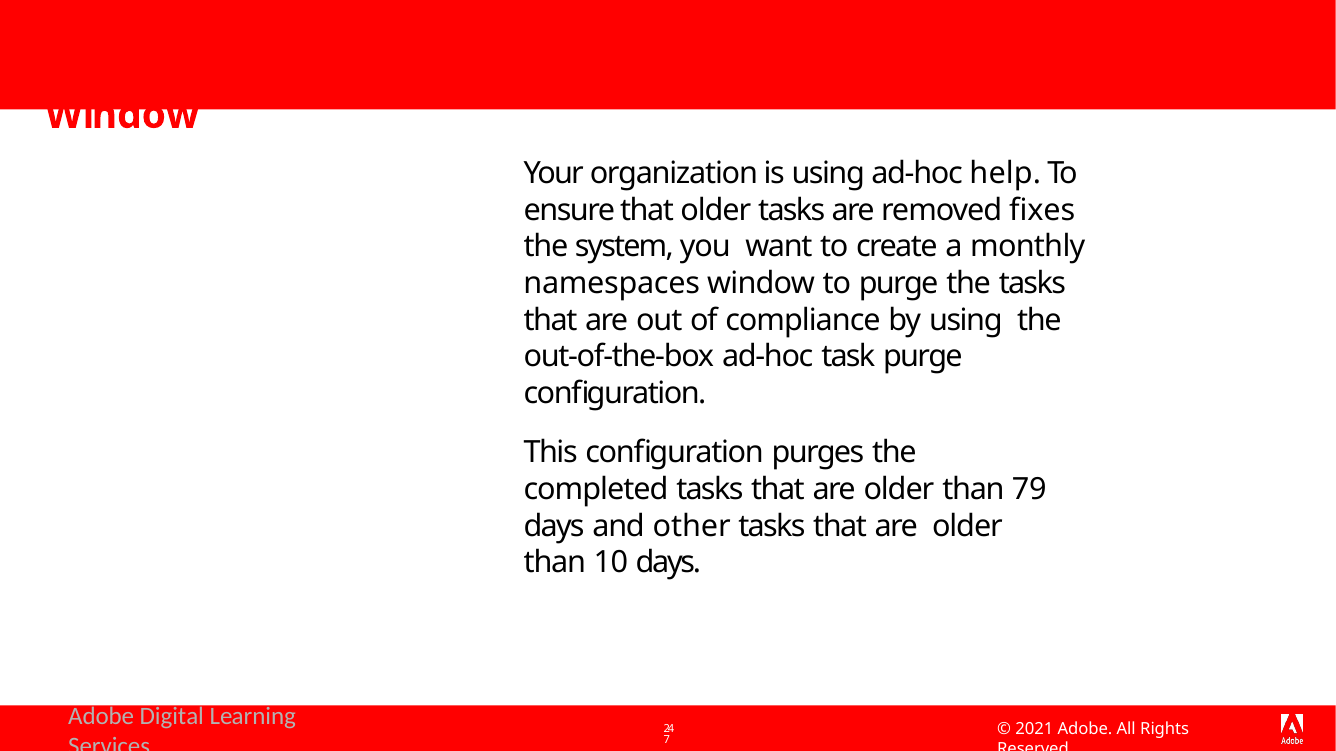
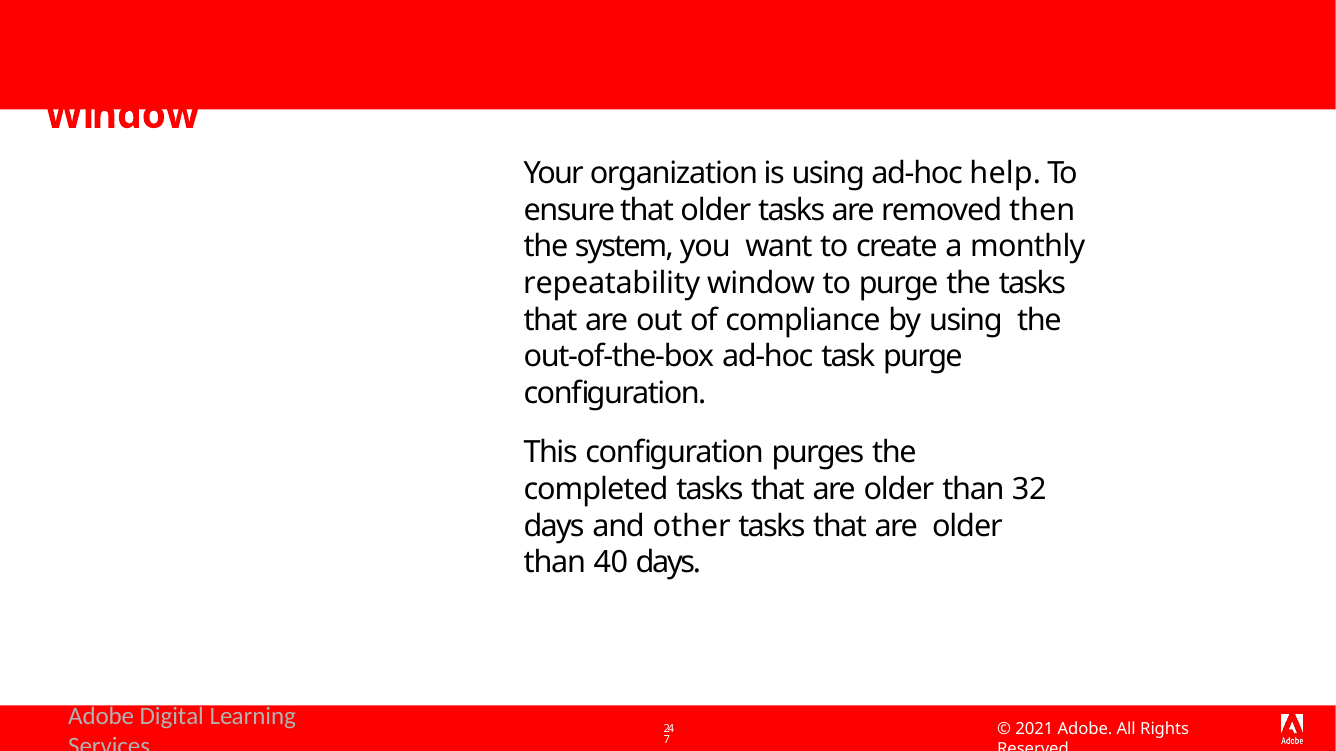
fixes: fixes -> then
namespaces: namespaces -> repeatability
79: 79 -> 32
10: 10 -> 40
